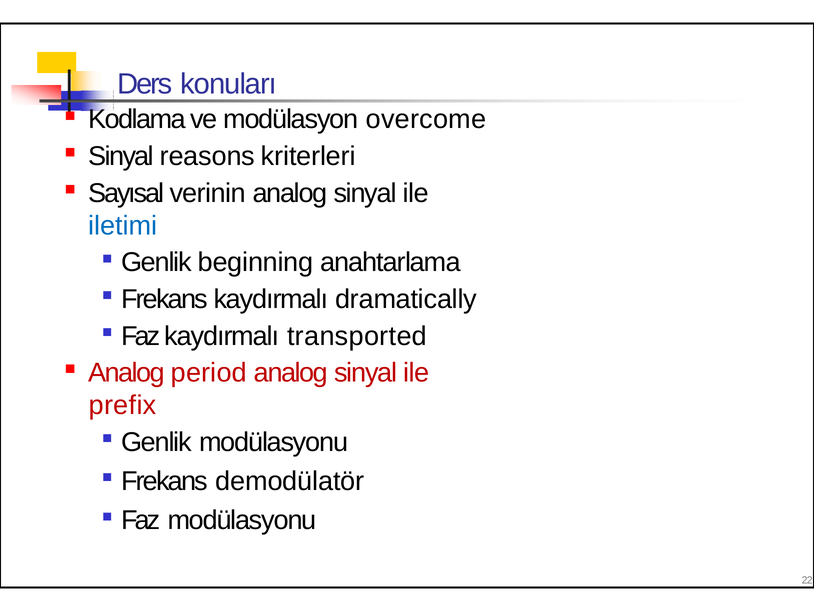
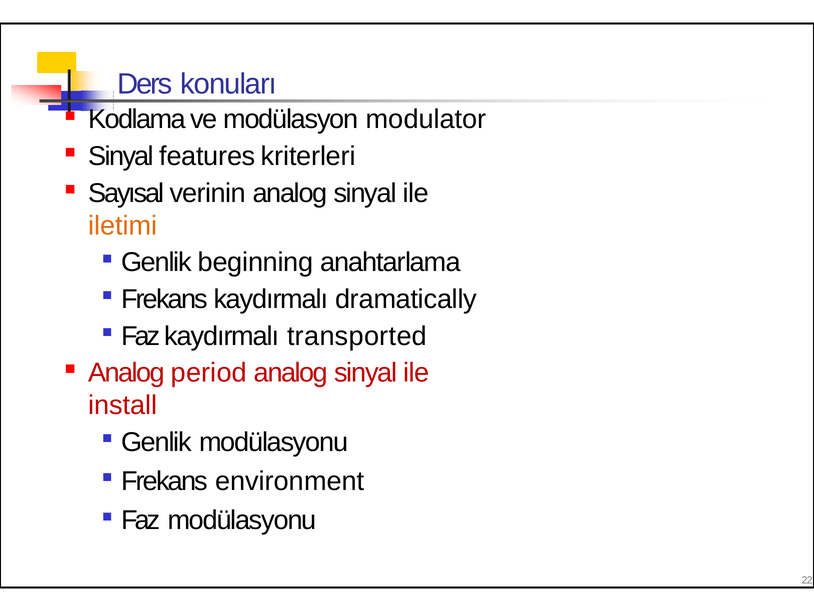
overcome: overcome -> modulator
reasons: reasons -> features
iletimi colour: blue -> orange
prefix: prefix -> install
demodülatör: demodülatör -> environment
